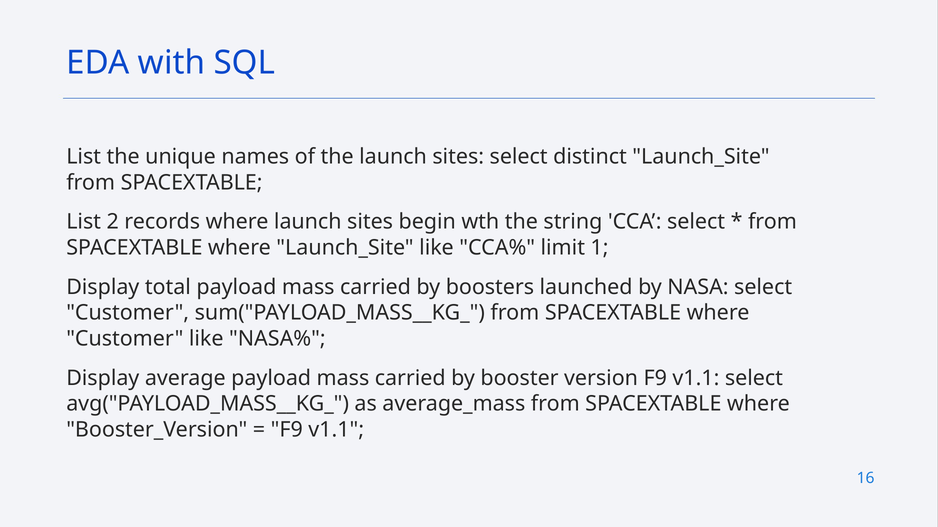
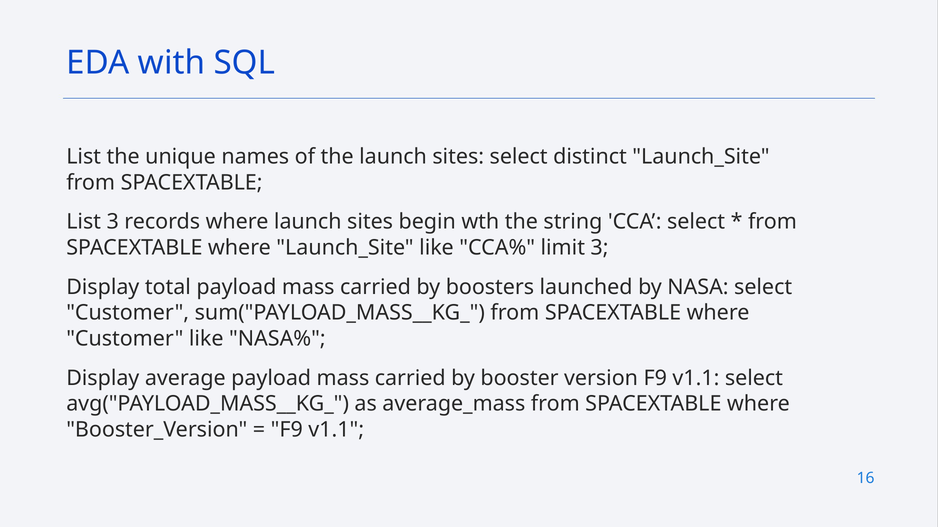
List 2: 2 -> 3
limit 1: 1 -> 3
